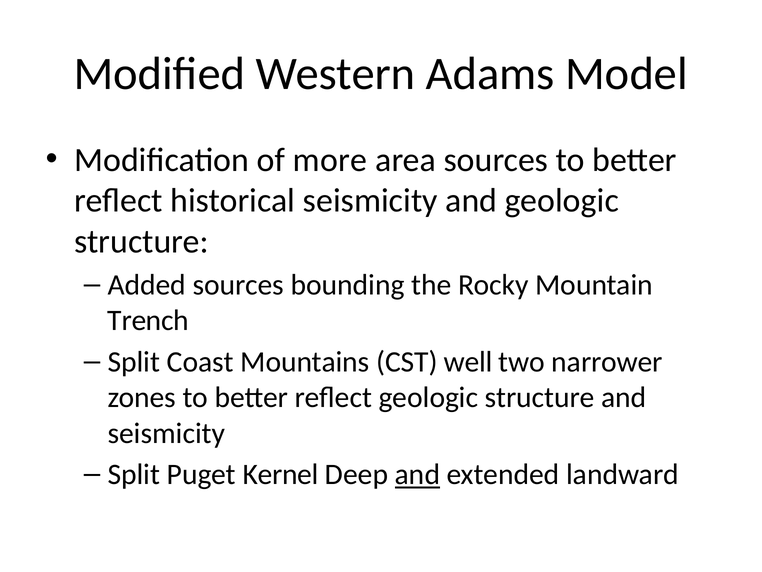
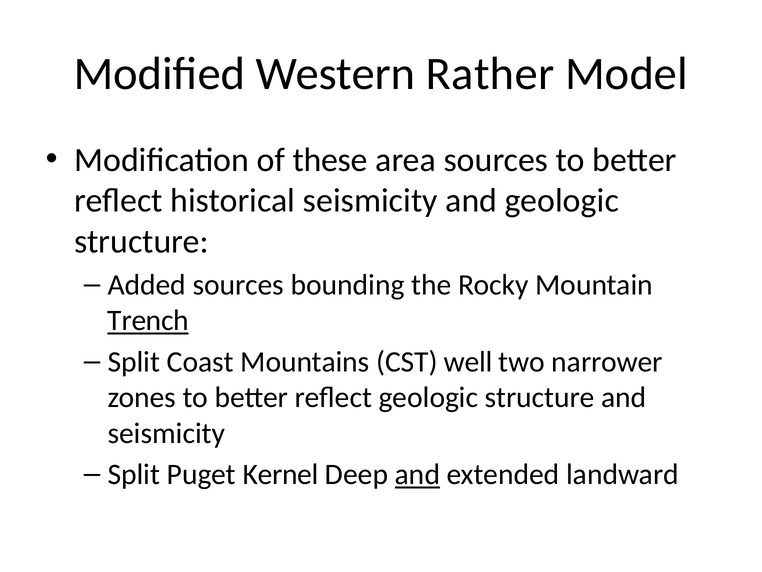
Adams: Adams -> Rather
more: more -> these
Trench underline: none -> present
